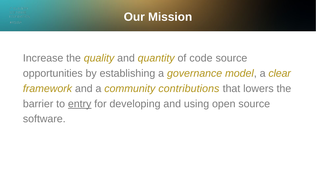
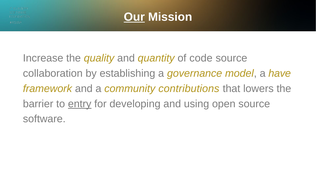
Our underline: none -> present
opportunities: opportunities -> collaboration
clear: clear -> have
